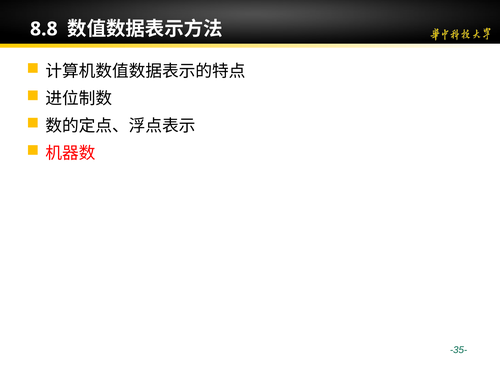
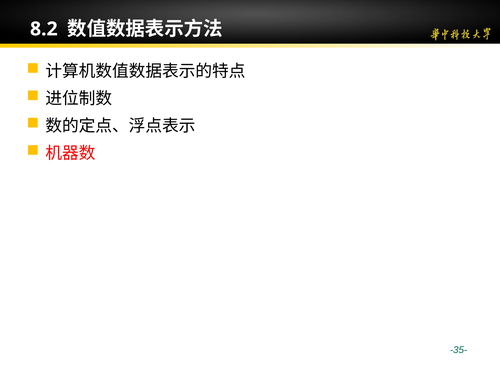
8.8: 8.8 -> 8.2
